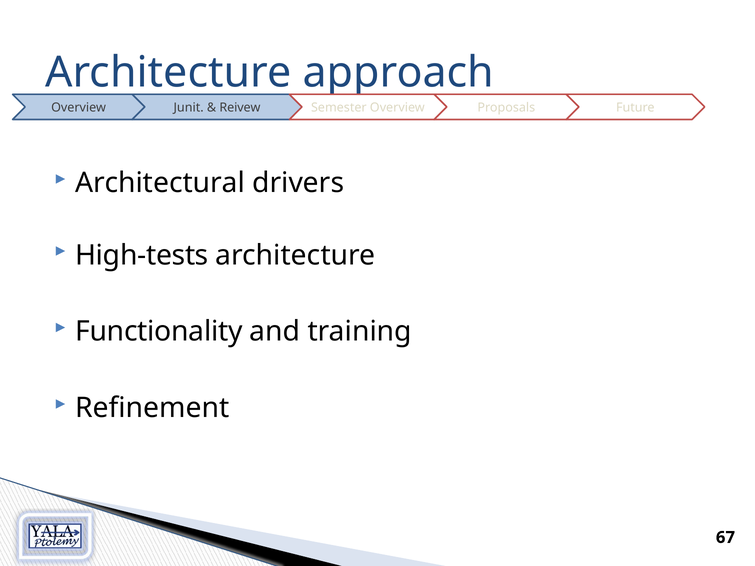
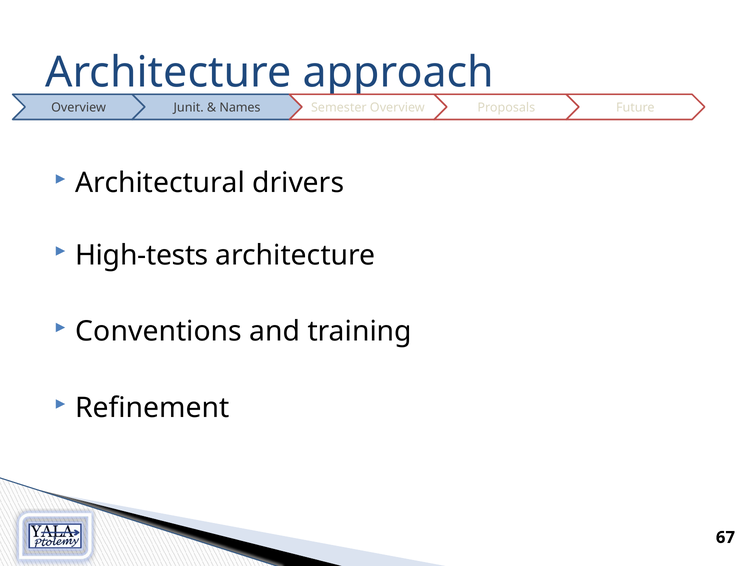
Reivew: Reivew -> Names
Functionality: Functionality -> Conventions
